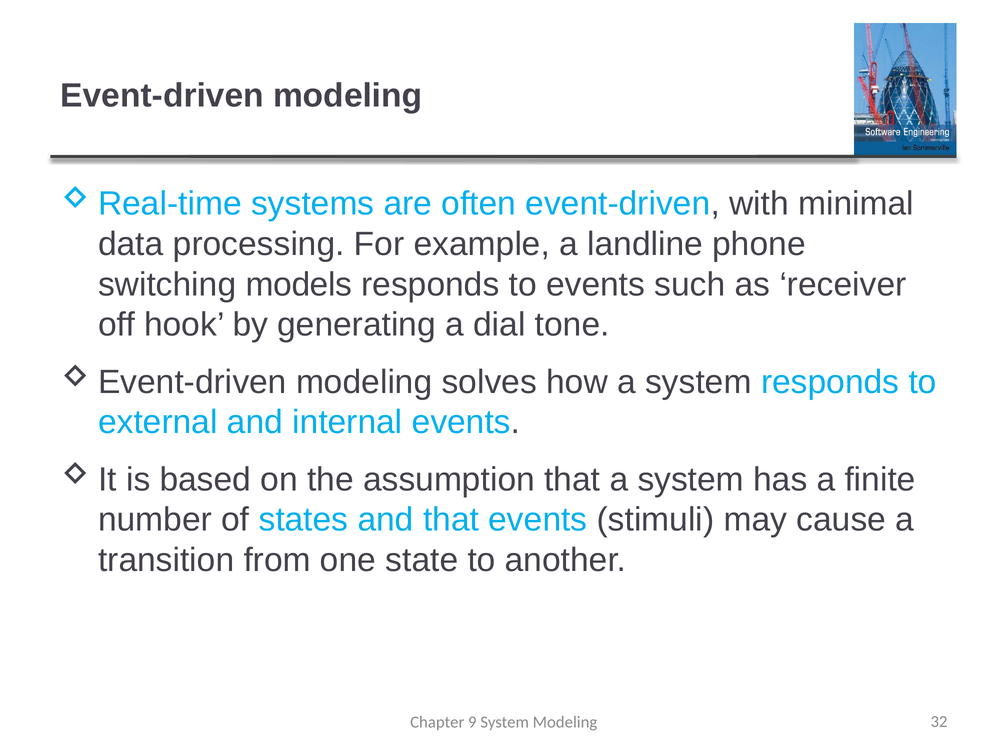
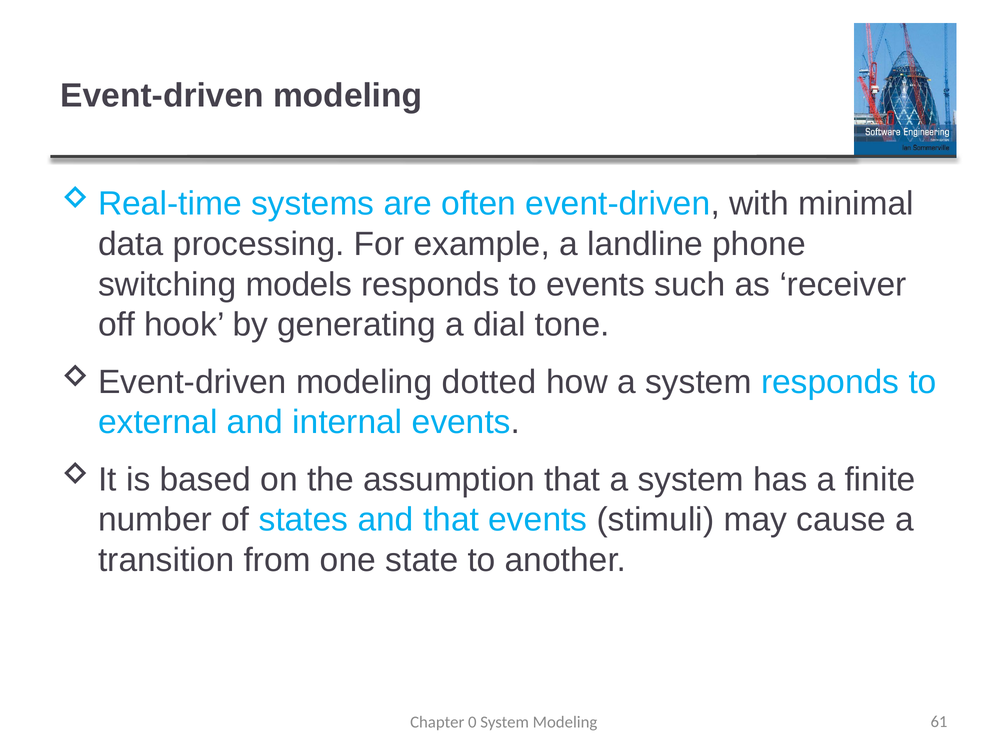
solves: solves -> dotted
9: 9 -> 0
32: 32 -> 61
